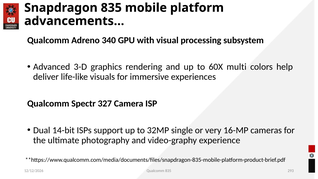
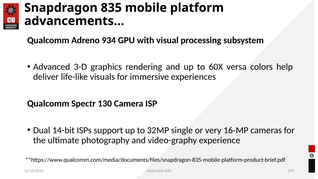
340: 340 -> 934
multi: multi -> versa
327: 327 -> 130
